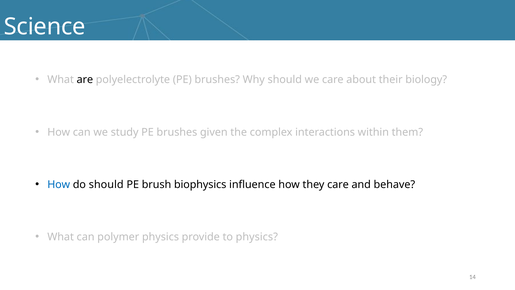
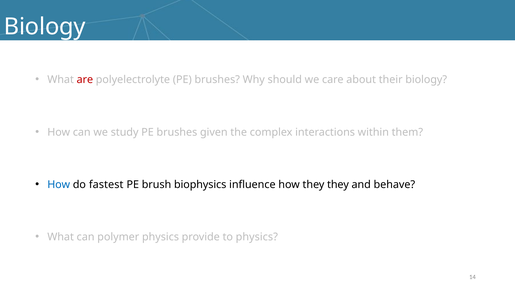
Science at (45, 27): Science -> Biology
are colour: black -> red
do should: should -> fastest
they care: care -> they
